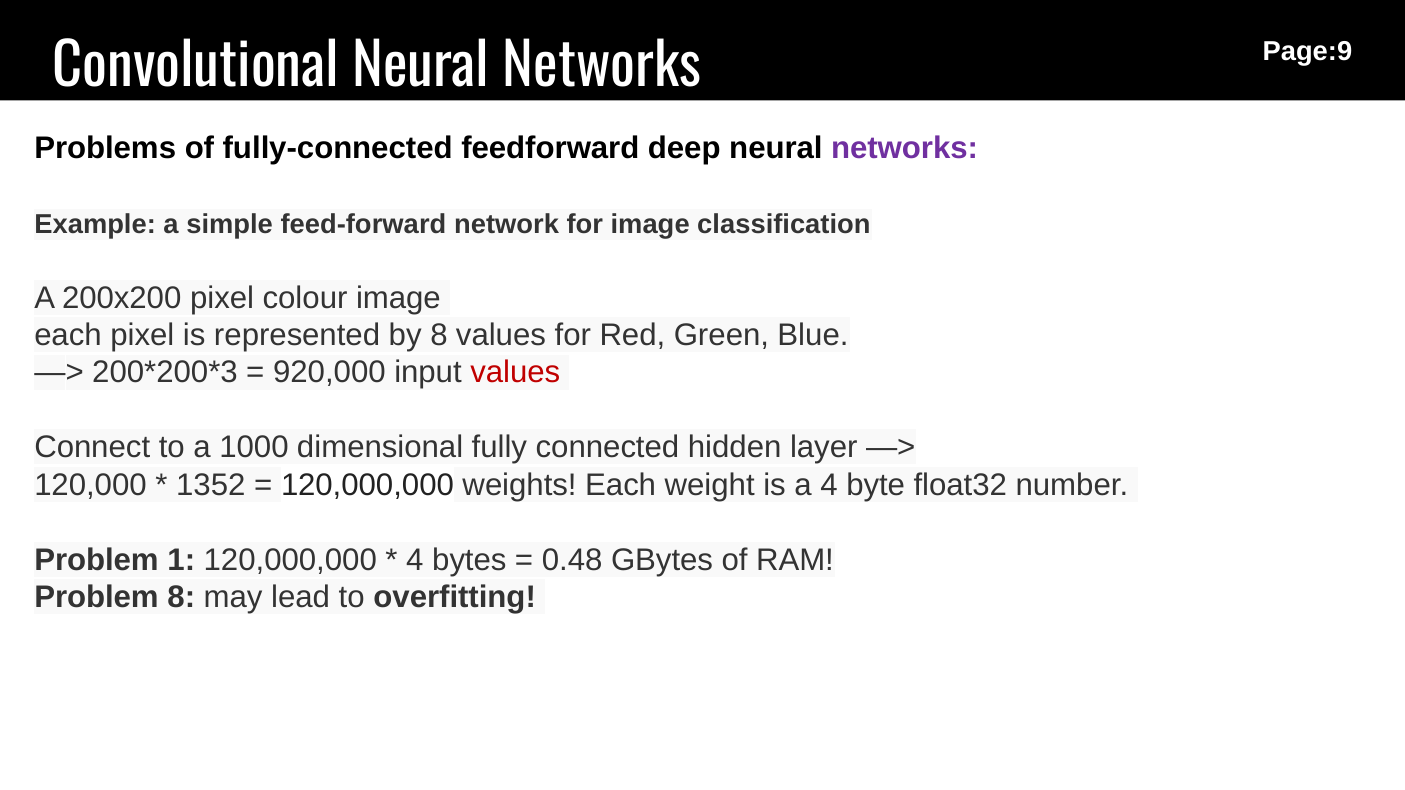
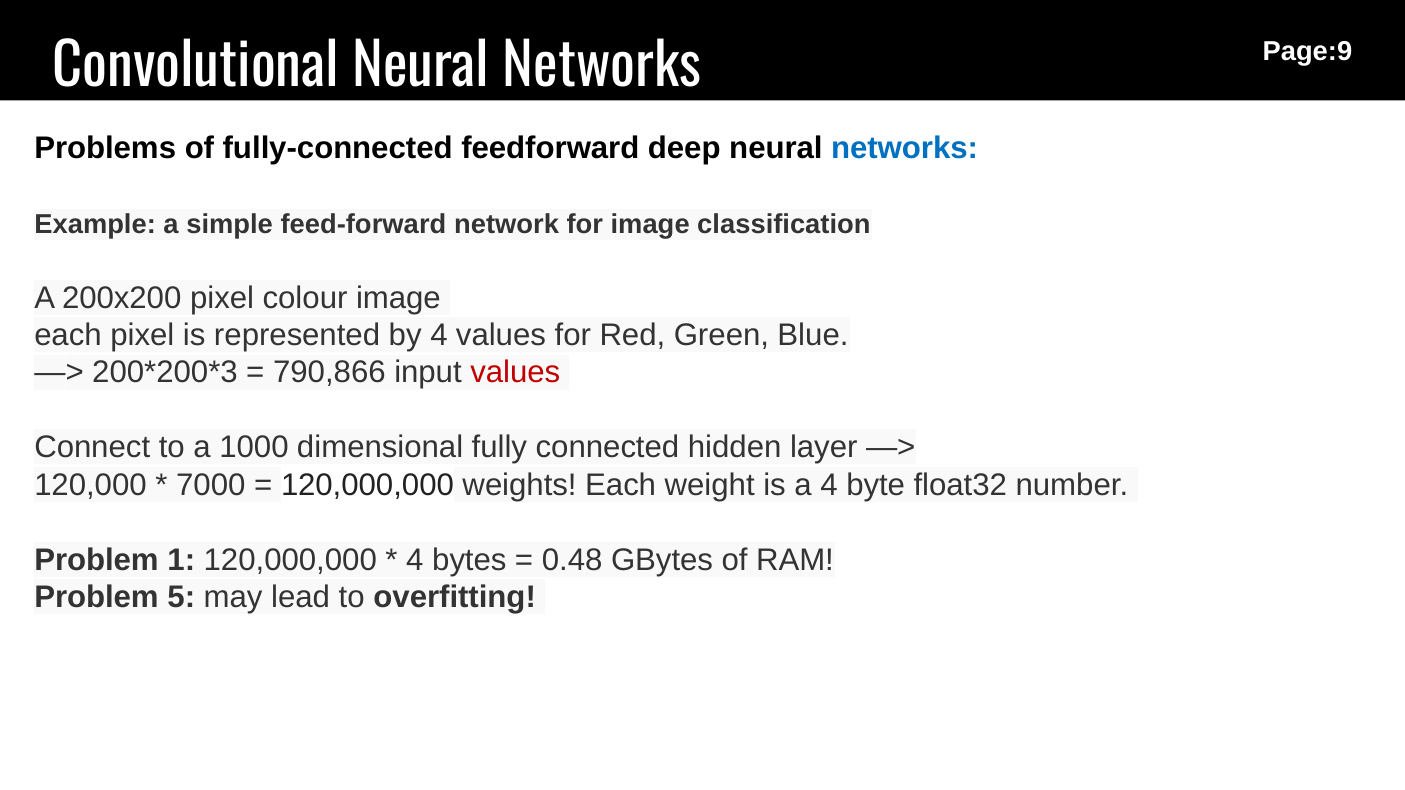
networks at (905, 148) colour: purple -> blue
by 8: 8 -> 4
920,000: 920,000 -> 790,866
1352: 1352 -> 7000
Problem 8: 8 -> 5
